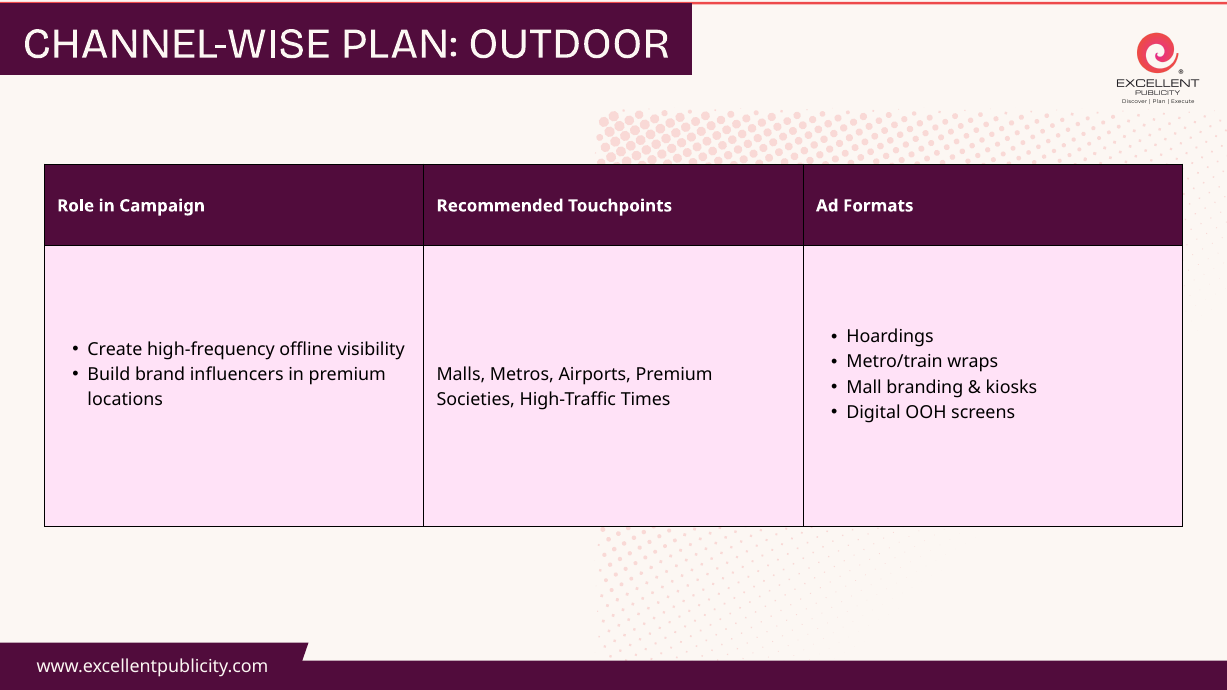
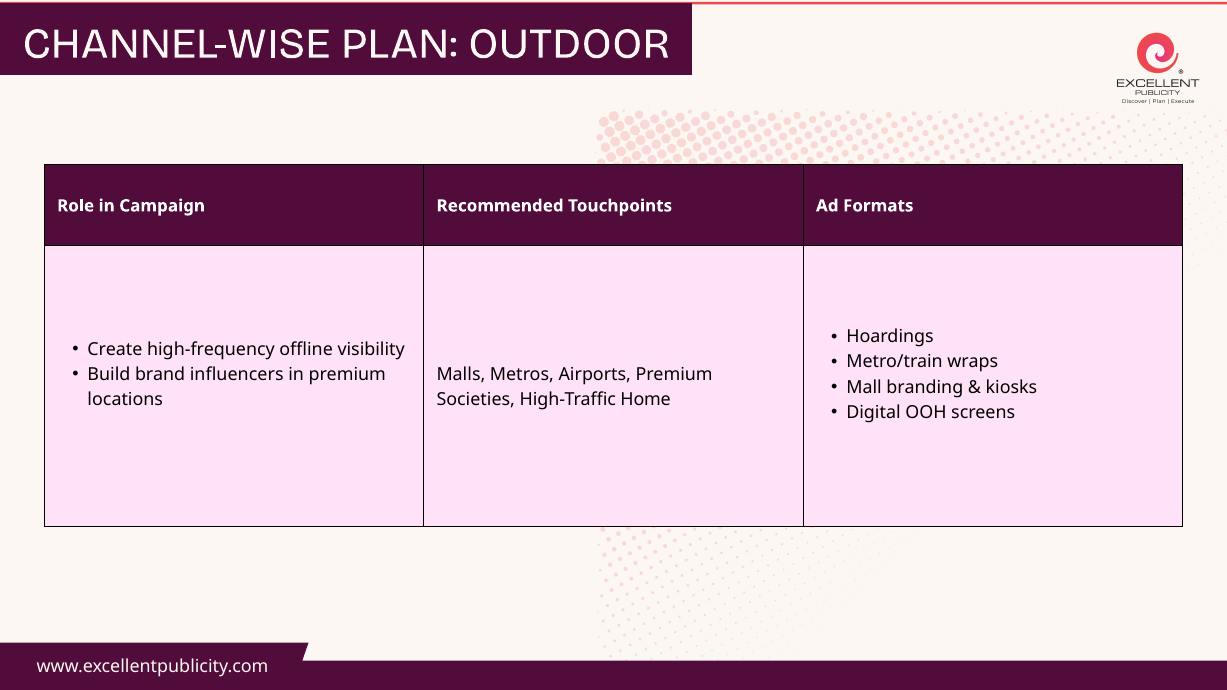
Times: Times -> Home
